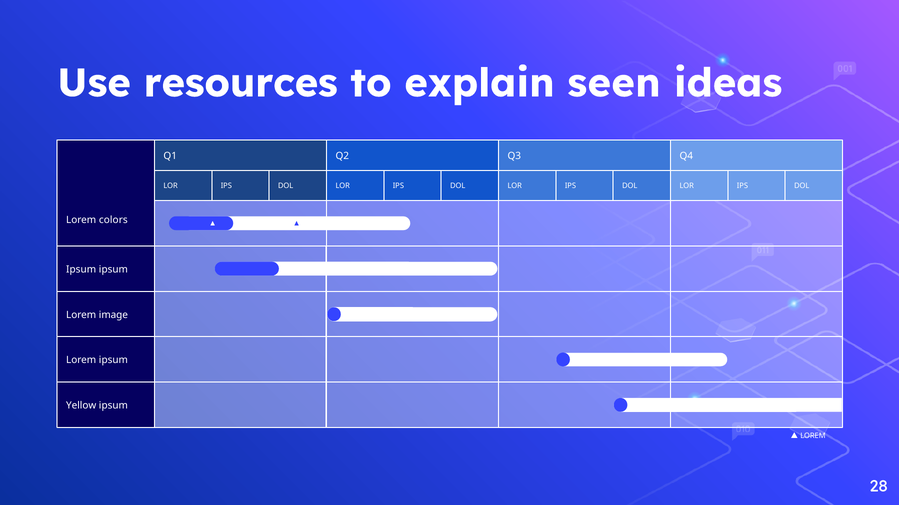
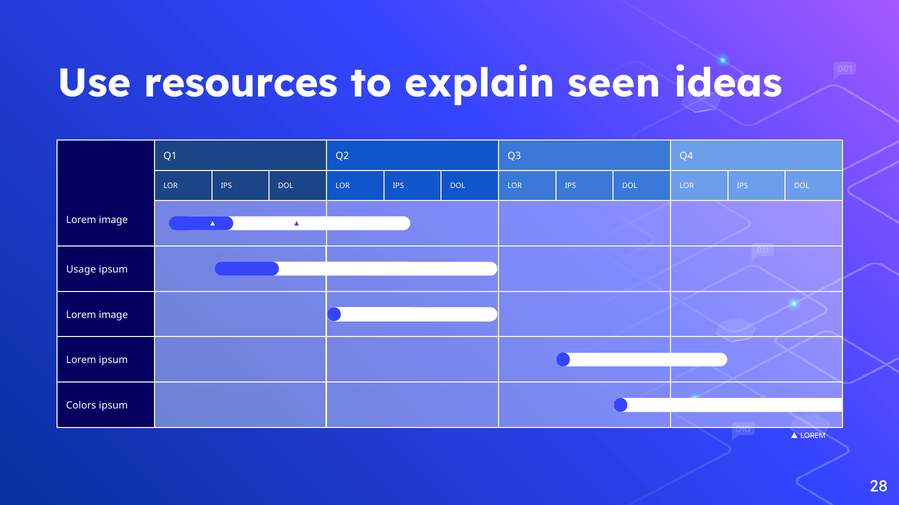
colors at (113, 220): colors -> image
Ipsum at (81, 270): Ipsum -> Usage
Yellow: Yellow -> Colors
